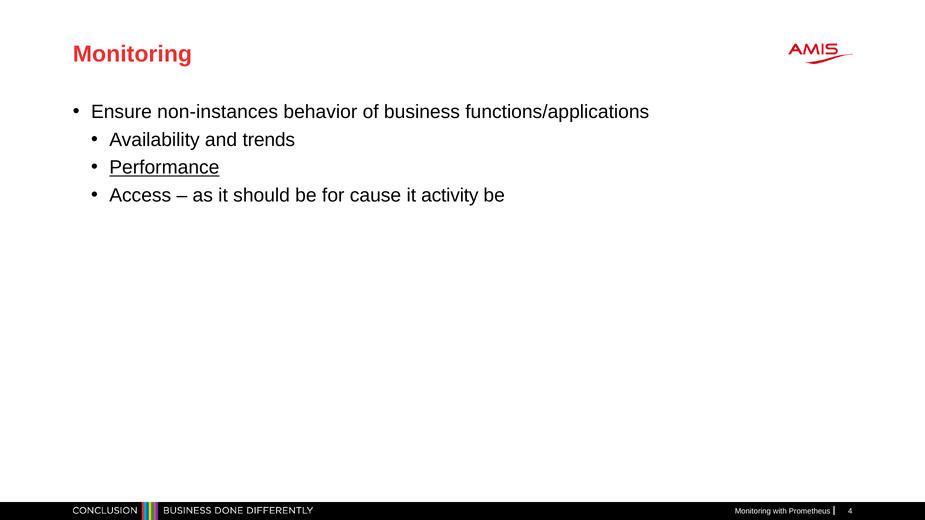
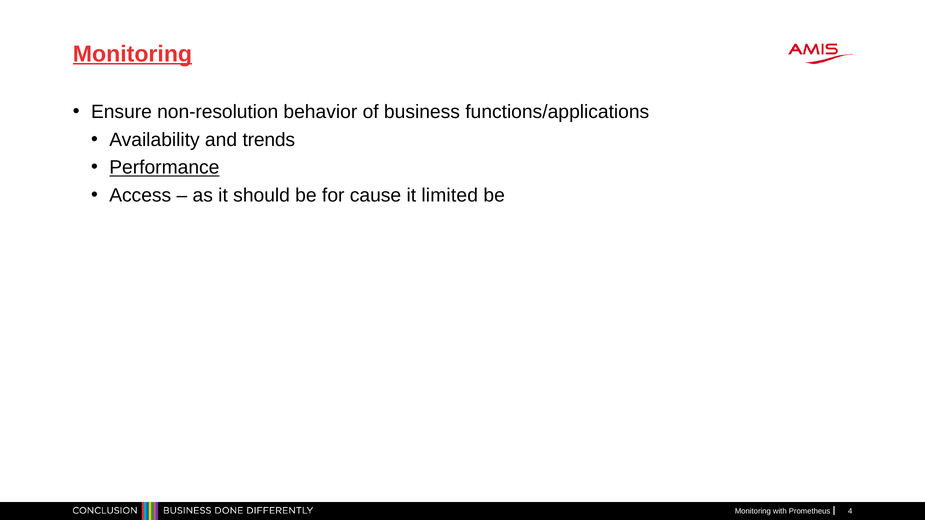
Monitoring at (132, 54) underline: none -> present
non-instances: non-instances -> non-resolution
activity: activity -> limited
